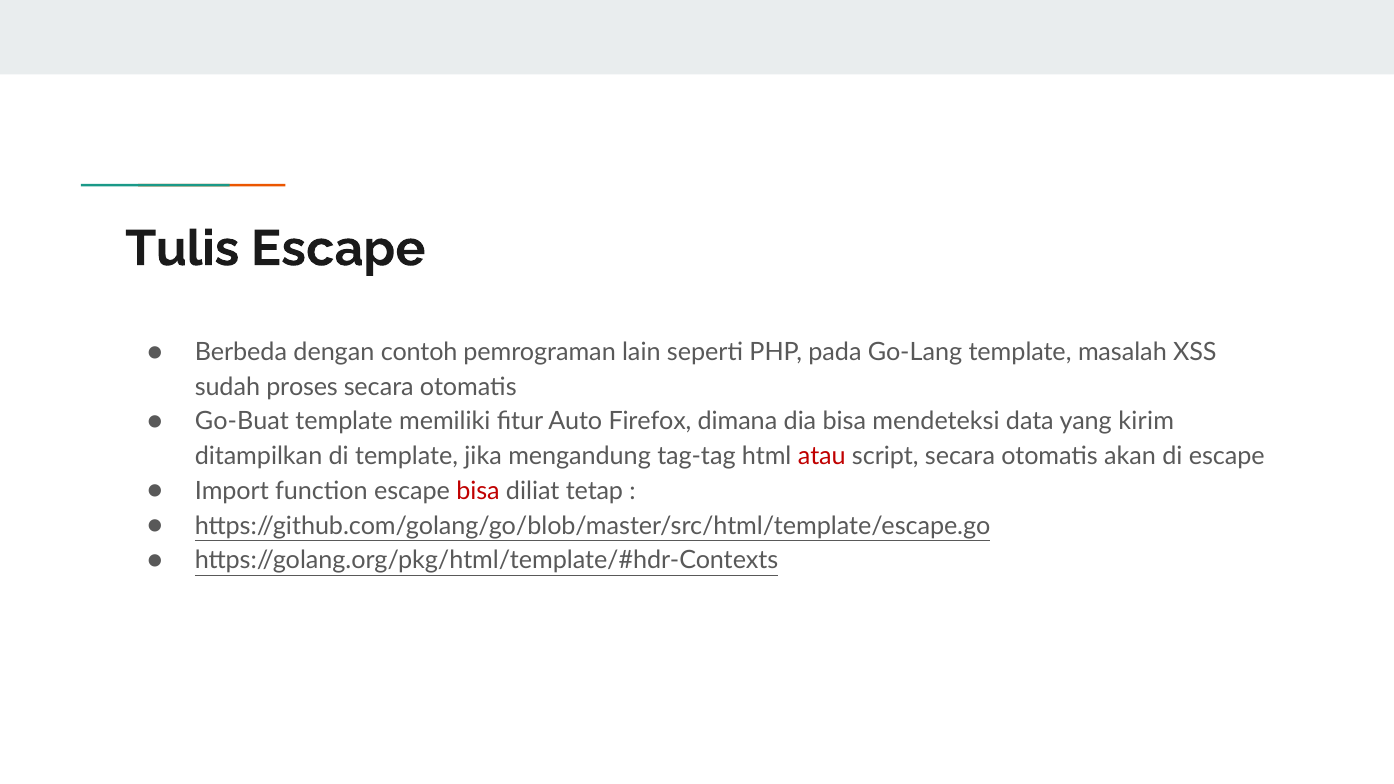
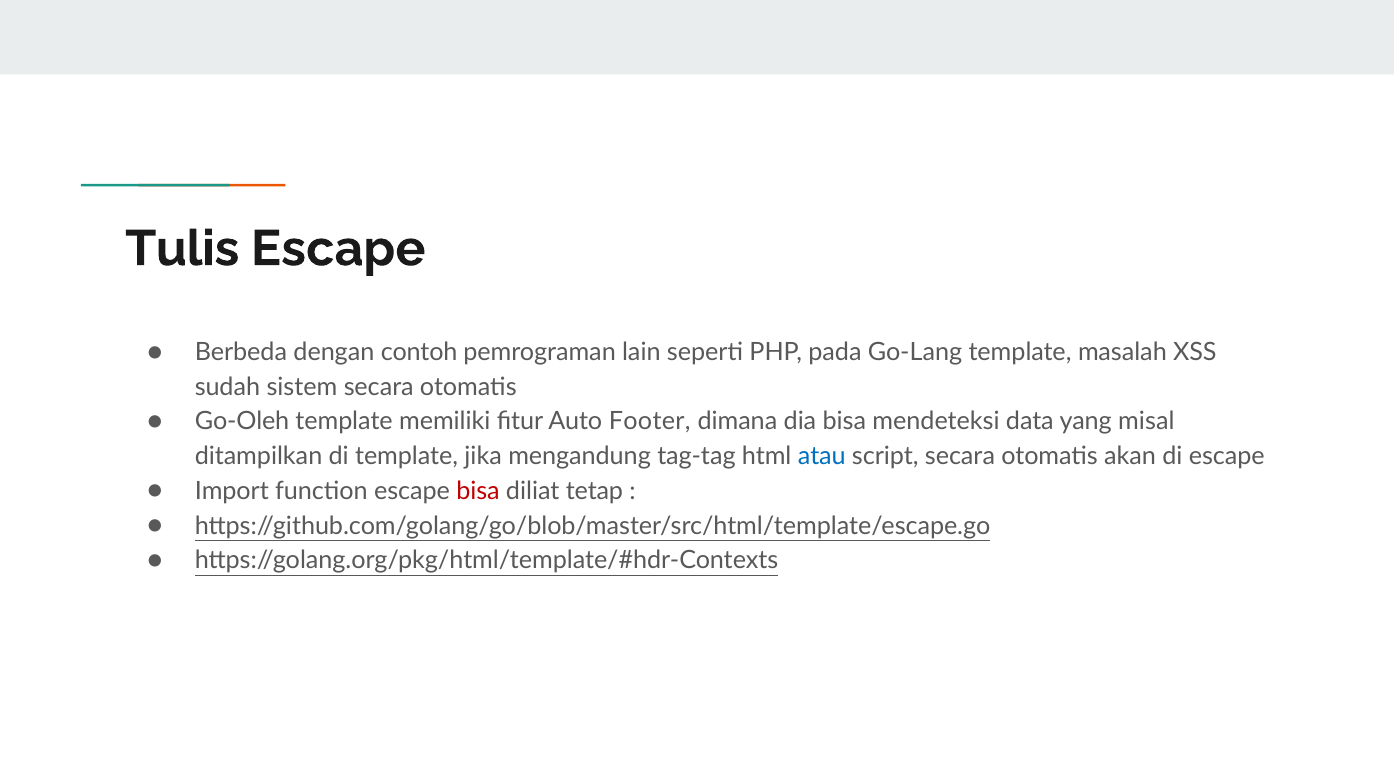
proses: proses -> sistem
Go-Buat: Go-Buat -> Go-Oleh
Firefox: Firefox -> Footer
kirim: kirim -> misal
atau colour: red -> blue
